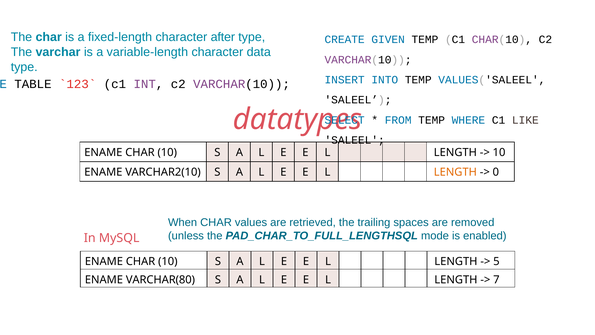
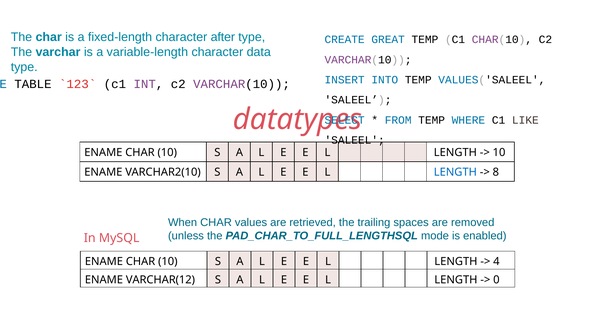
GIVEN: GIVEN -> GREAT
LENGTH at (455, 172) colour: orange -> blue
0: 0 -> 8
5: 5 -> 4
VARCHAR(80: VARCHAR(80 -> VARCHAR(12
7: 7 -> 0
